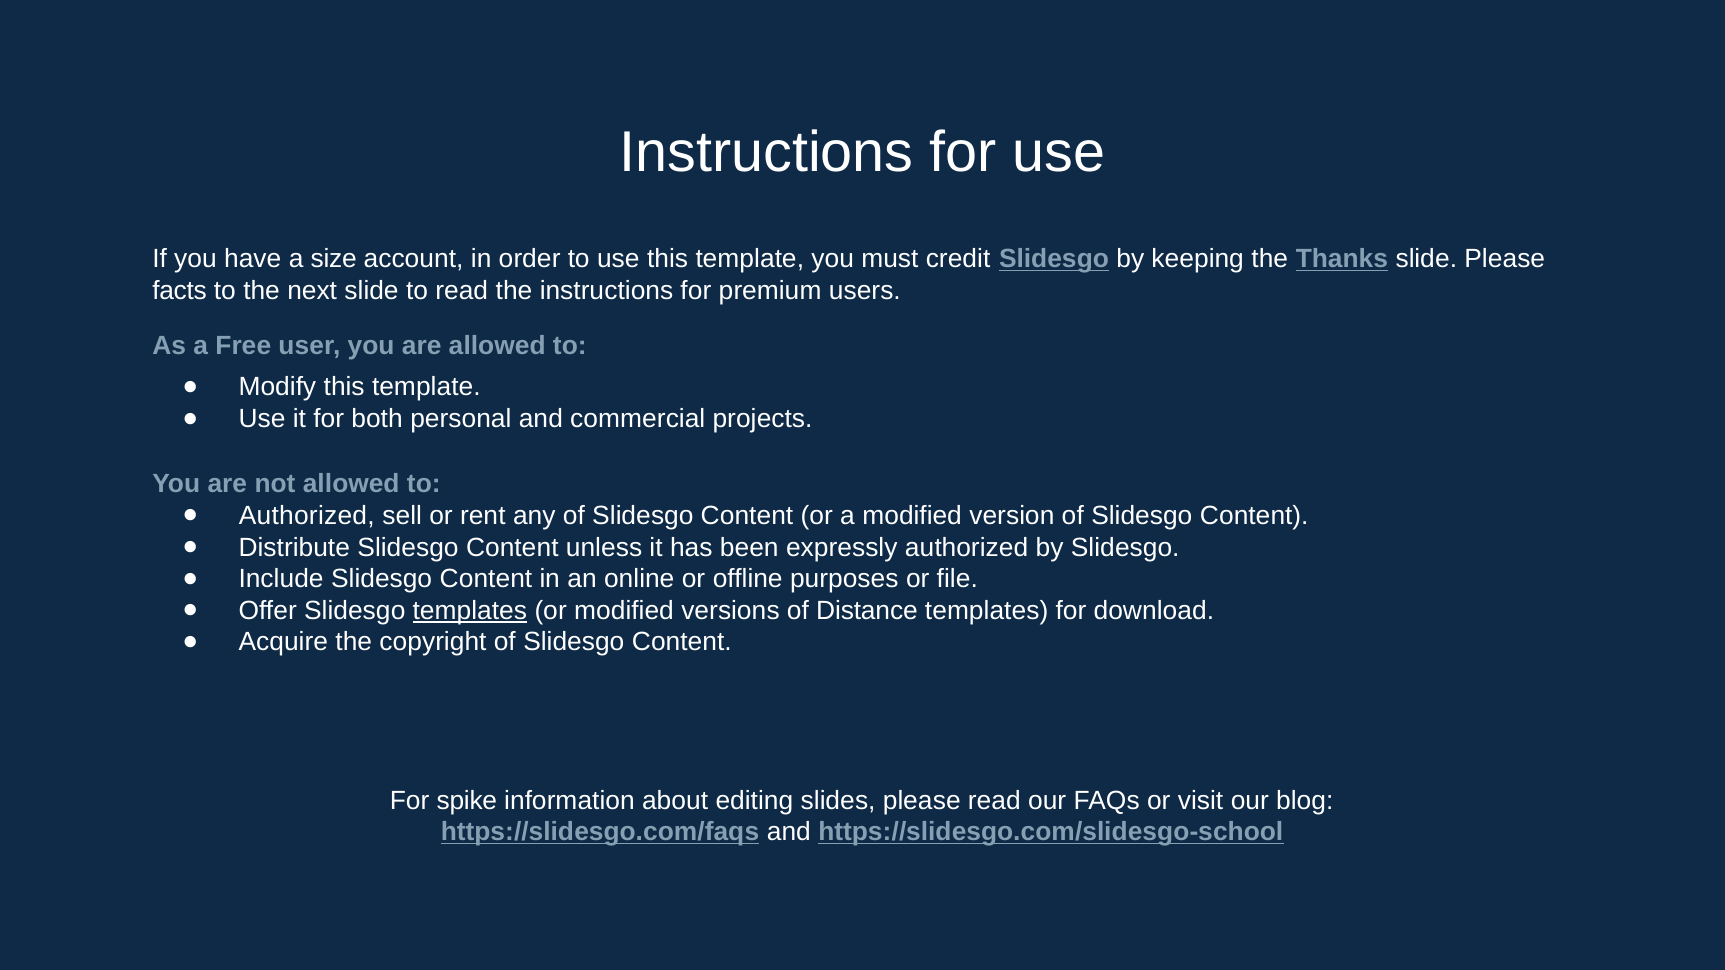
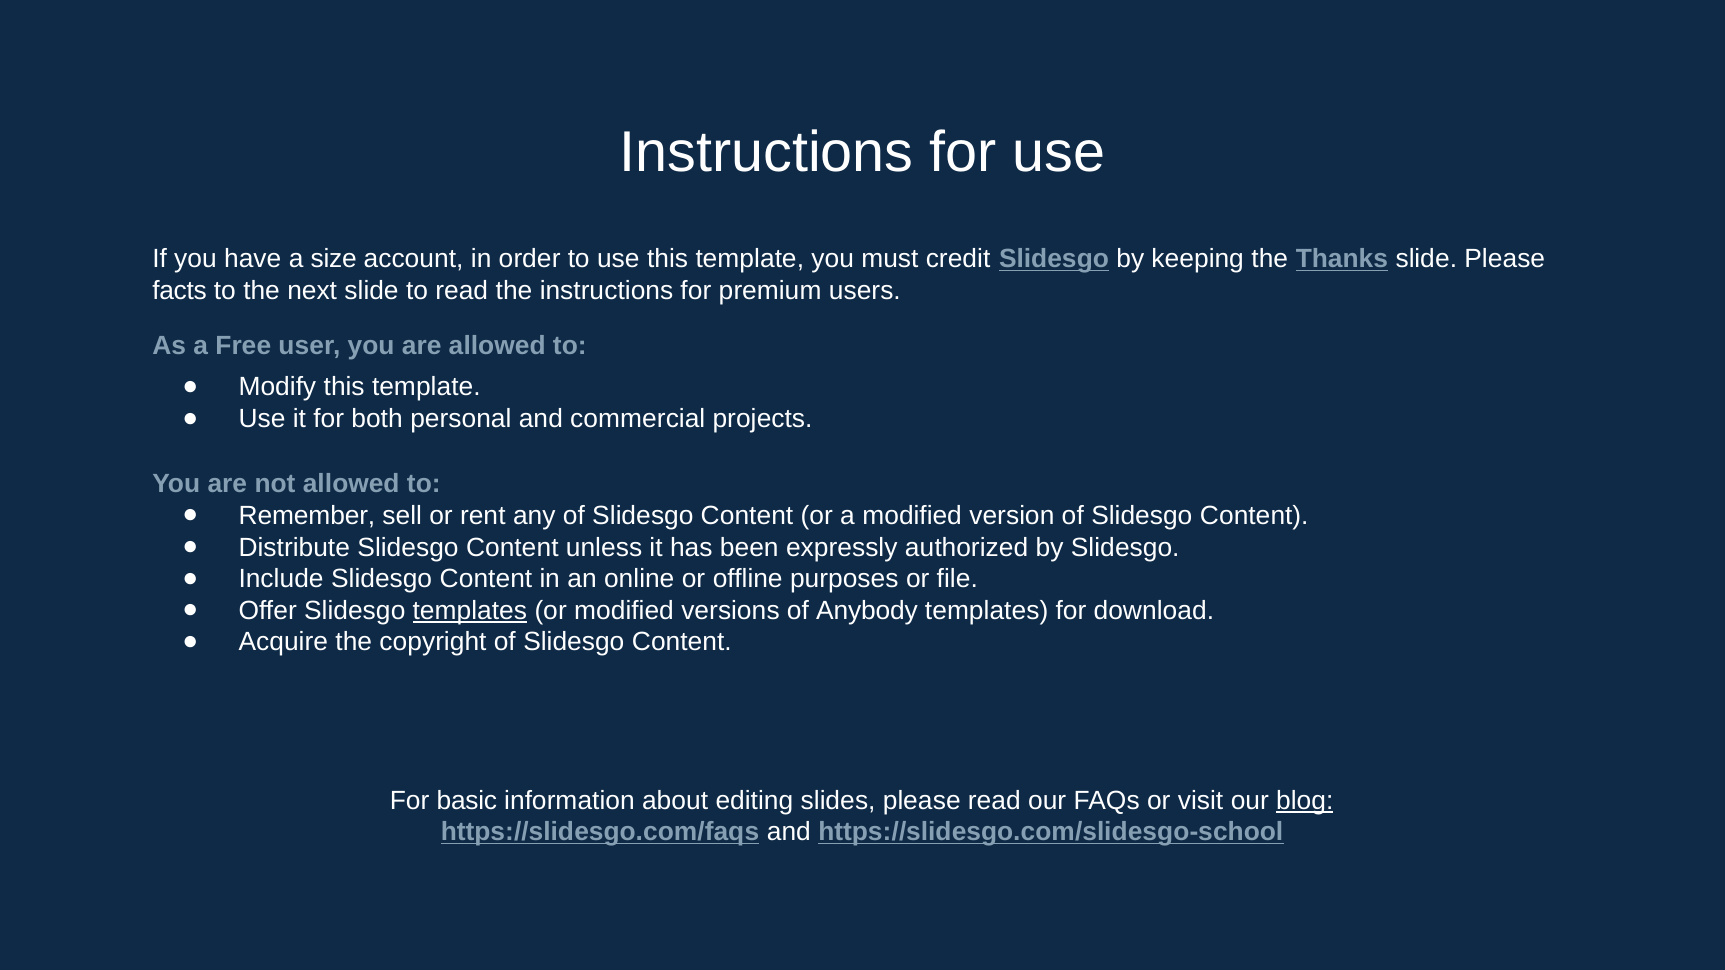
Authorized at (307, 516): Authorized -> Remember
Distance: Distance -> Anybody
spike: spike -> basic
blog underline: none -> present
